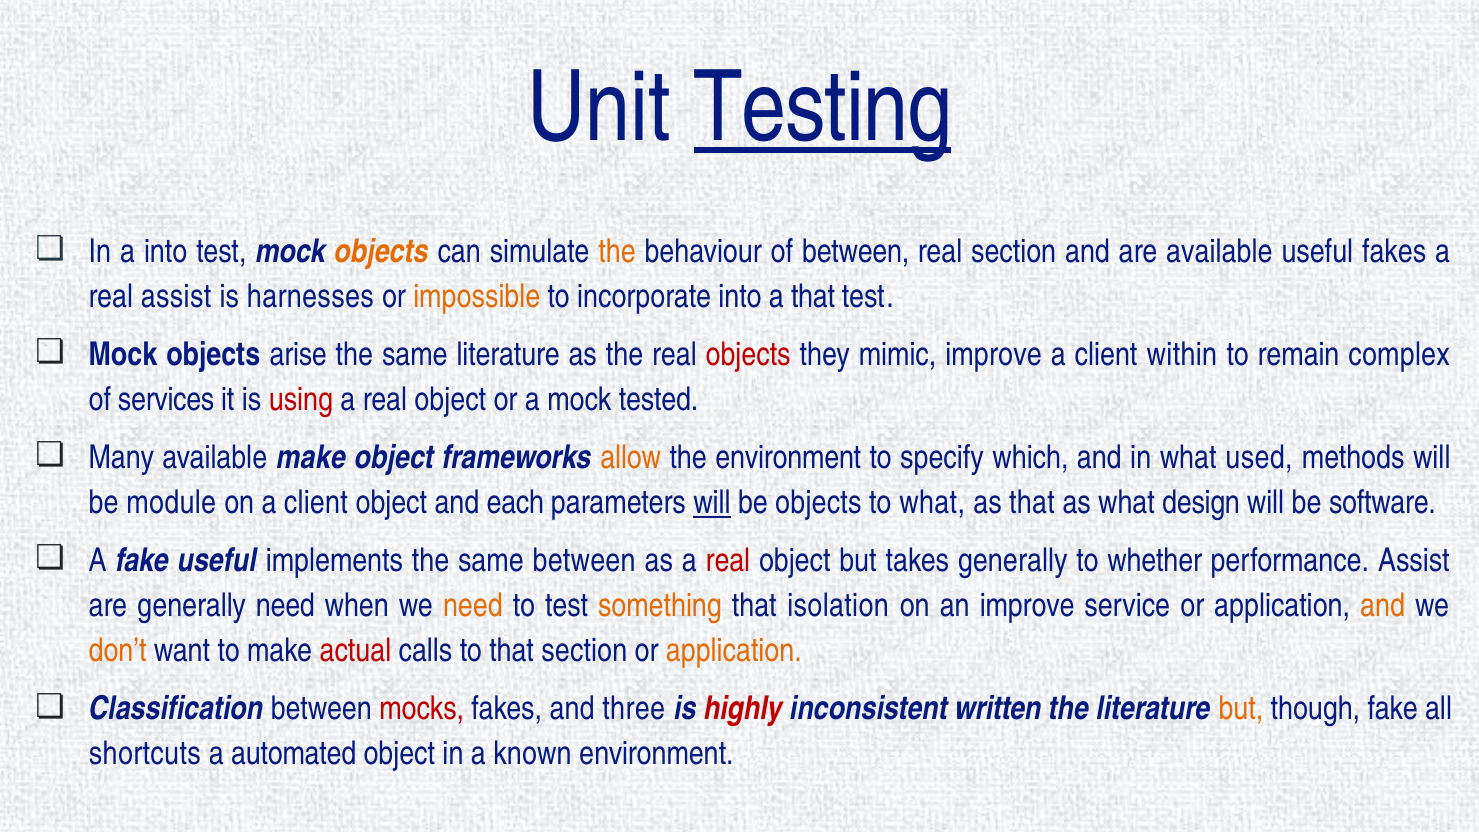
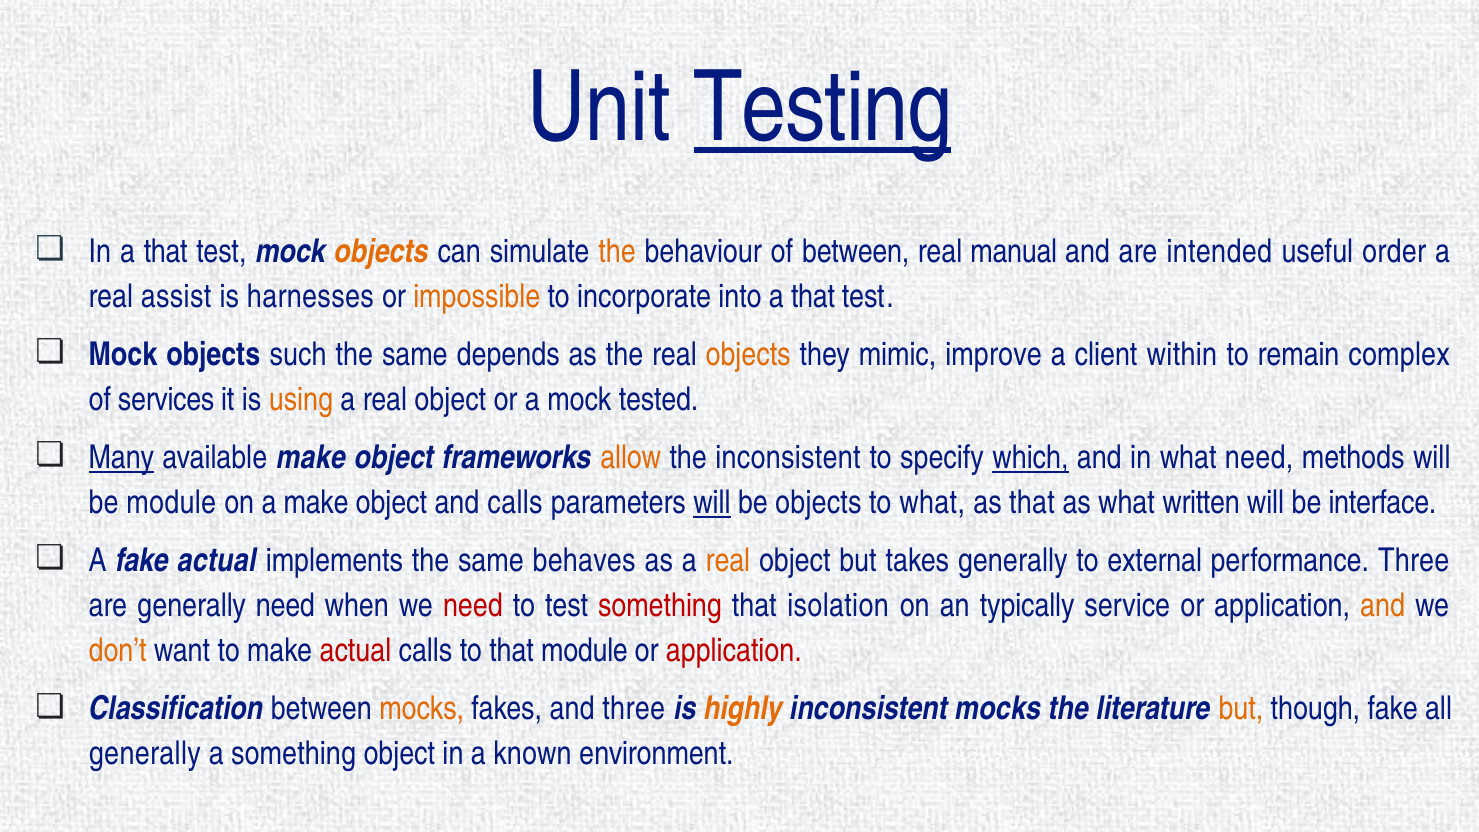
In a into: into -> that
real section: section -> manual
are available: available -> intended
useful fakes: fakes -> order
arise: arise -> such
same literature: literature -> depends
objects at (748, 355) colour: red -> orange
using colour: red -> orange
Many underline: none -> present
the environment: environment -> inconsistent
which underline: none -> present
what used: used -> need
on a client: client -> make
and each: each -> calls
design: design -> written
software: software -> interface
fake useful: useful -> actual
same between: between -> behaves
real at (728, 560) colour: red -> orange
whether: whether -> external
performance Assist: Assist -> Three
need at (473, 606) colour: orange -> red
something at (660, 606) colour: orange -> red
an improve: improve -> typically
that section: section -> module
application at (734, 651) colour: orange -> red
mocks at (422, 709) colour: red -> orange
highly colour: red -> orange
inconsistent written: written -> mocks
shortcuts at (145, 754): shortcuts -> generally
a automated: automated -> something
